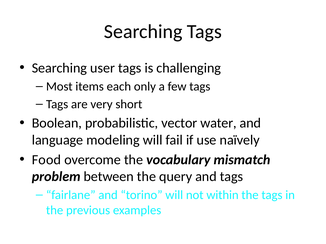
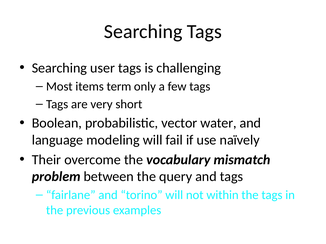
each: each -> term
Food: Food -> Their
